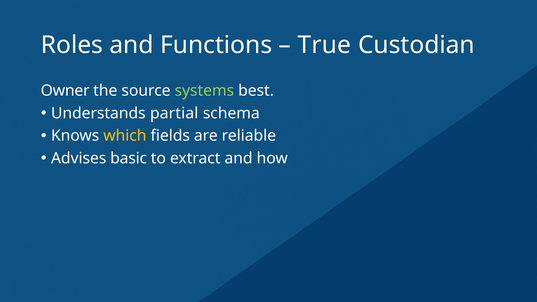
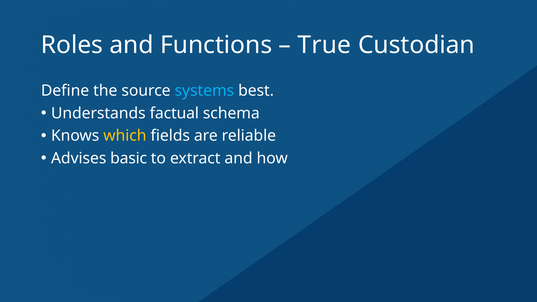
Owner: Owner -> Define
systems colour: light green -> light blue
partial: partial -> factual
